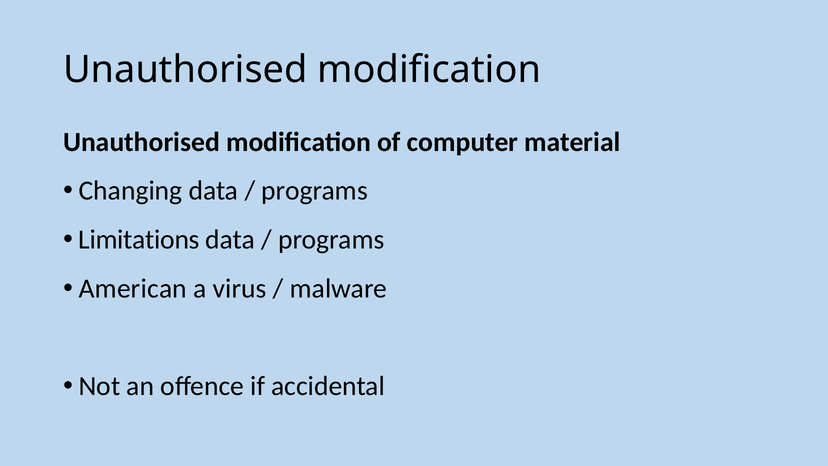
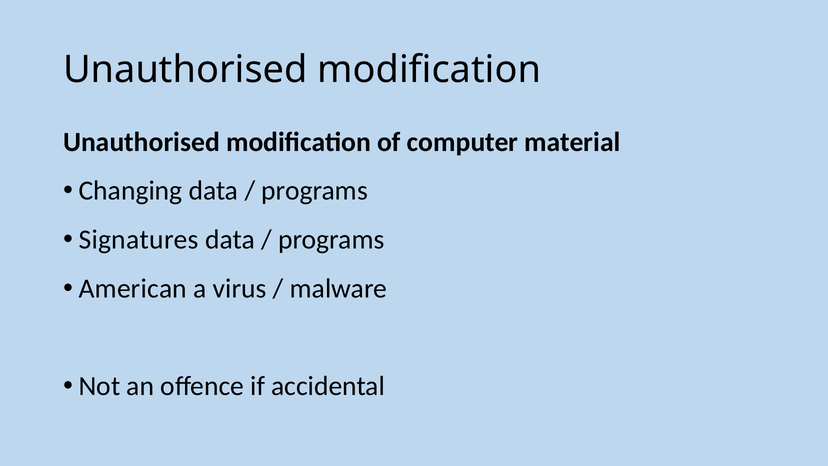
Limitations: Limitations -> Signatures
